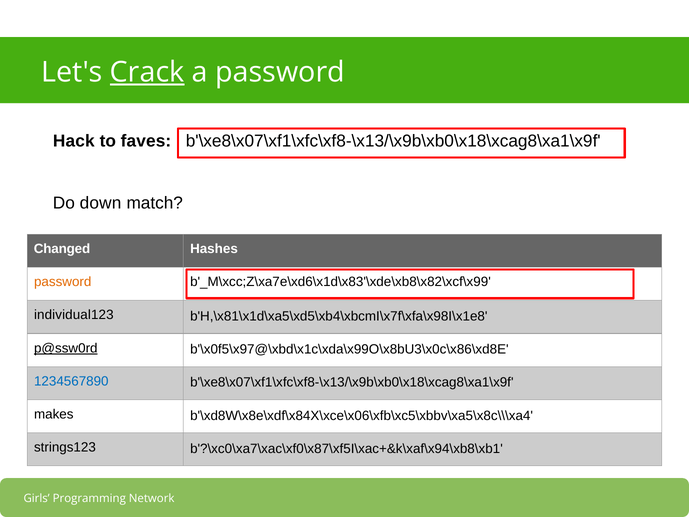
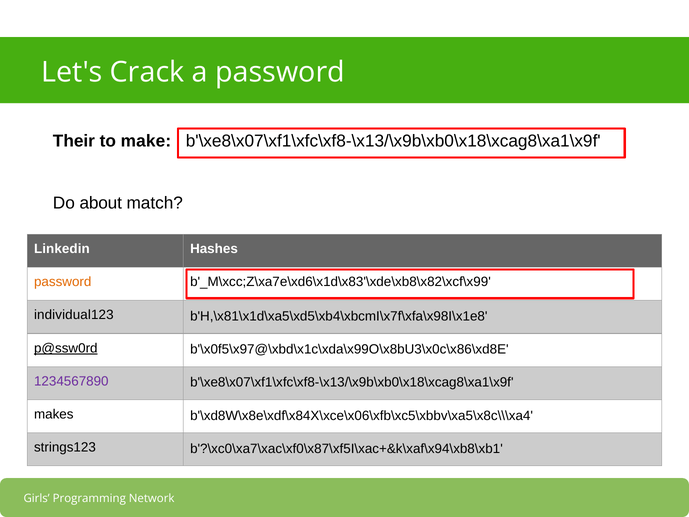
Crack underline: present -> none
Hack: Hack -> Their
faves: faves -> make
down: down -> about
Changed: Changed -> Linkedin
1234567890 colour: blue -> purple
